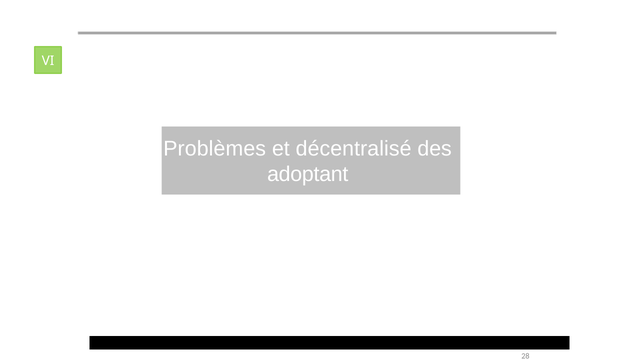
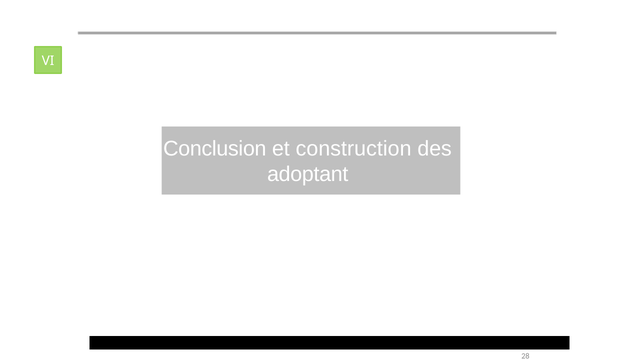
Problèmes: Problèmes -> Conclusion
décentralisé: décentralisé -> construction
